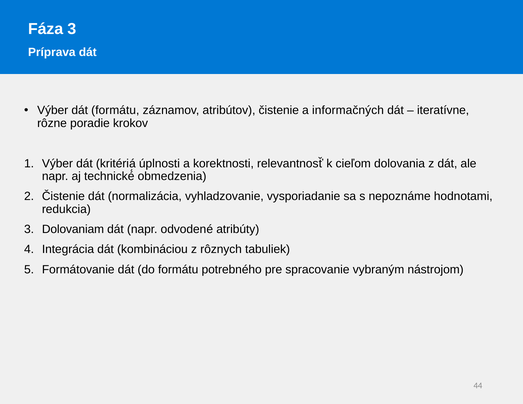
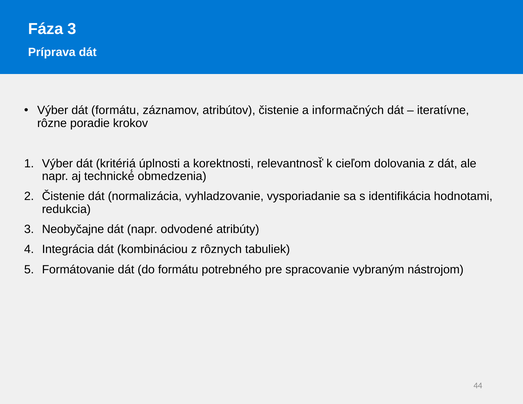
nepoznáme: nepoznáme -> identifikácia
Dolovaniam: Dolovaniam -> Neobyčajne
